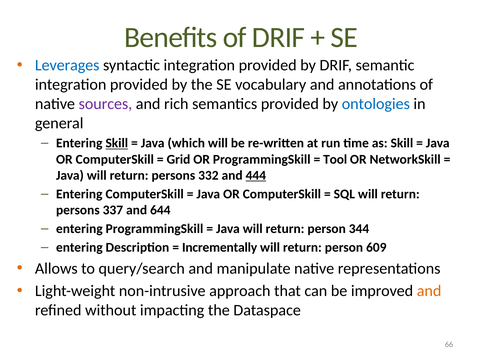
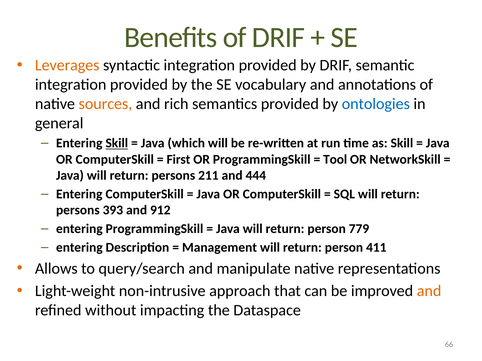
Leverages colour: blue -> orange
sources colour: purple -> orange
Grid: Grid -> First
332: 332 -> 211
444 underline: present -> none
337: 337 -> 393
644: 644 -> 912
344: 344 -> 779
Incrementally: Incrementally -> Management
609: 609 -> 411
